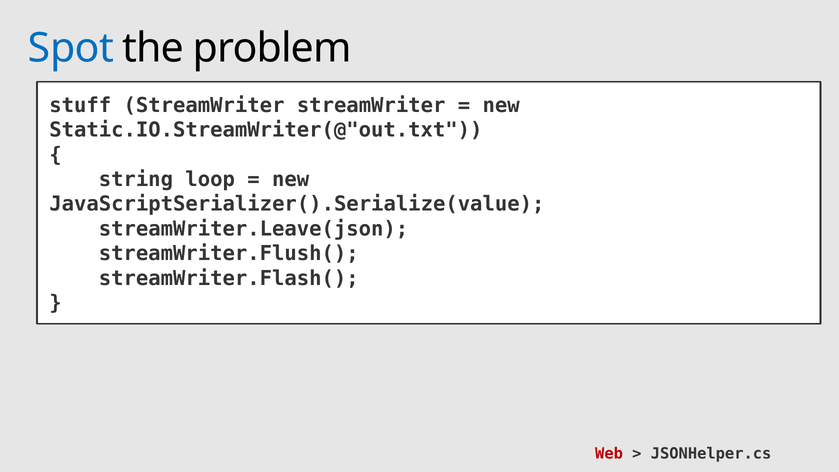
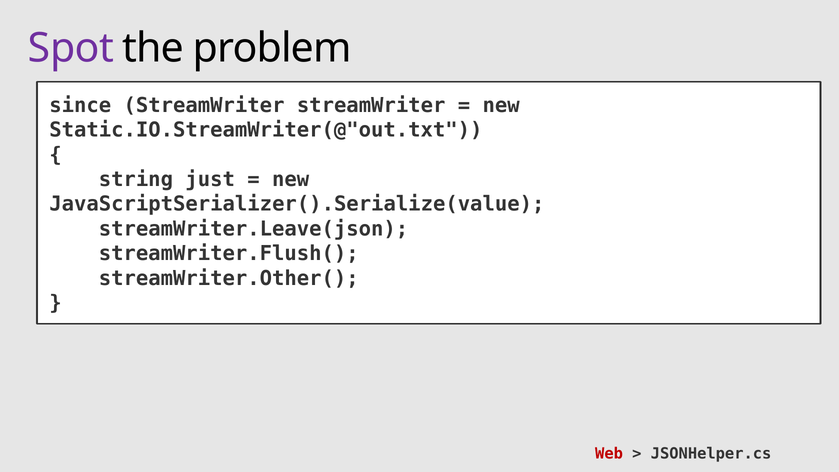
Spot colour: blue -> purple
stuff: stuff -> since
loop: loop -> just
streamWriter.Flash(: streamWriter.Flash( -> streamWriter.Other(
